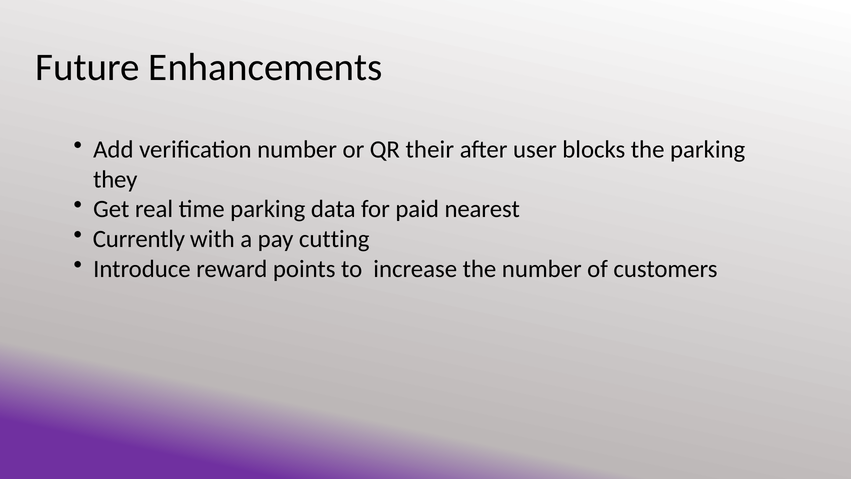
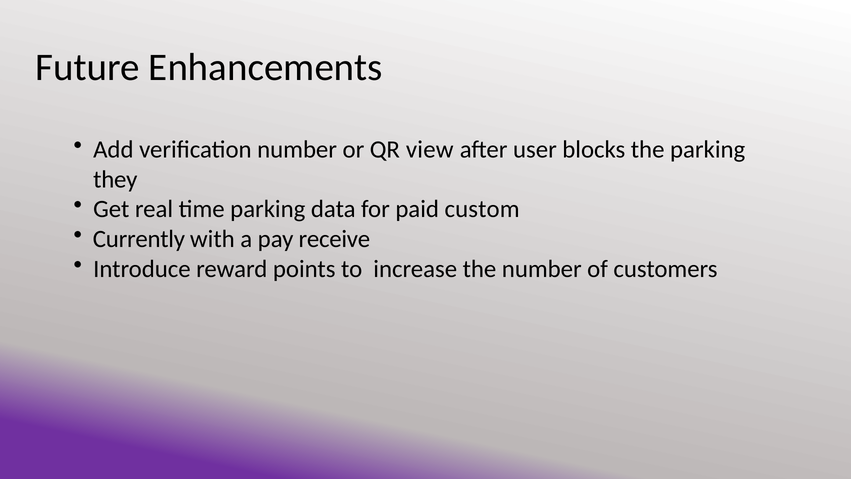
their: their -> view
nearest: nearest -> custom
cutting: cutting -> receive
